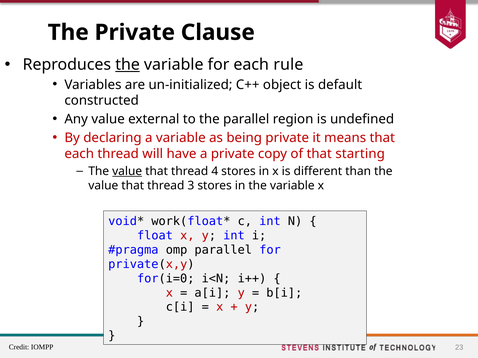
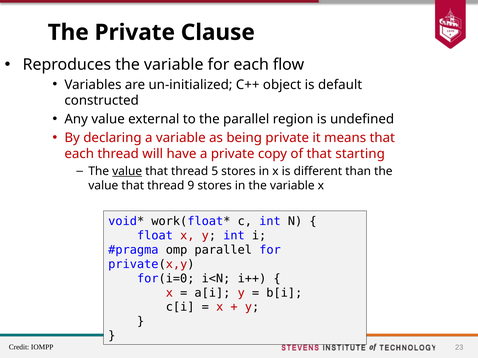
the at (128, 65) underline: present -> none
rule: rule -> flow
4: 4 -> 5
3: 3 -> 9
